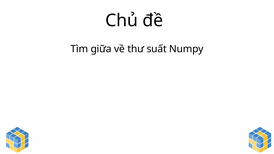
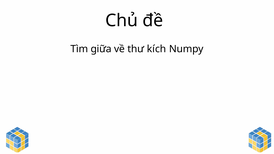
suất: suất -> kích
